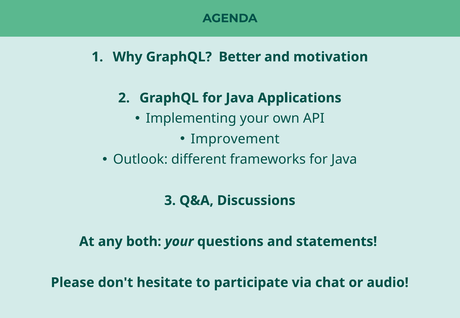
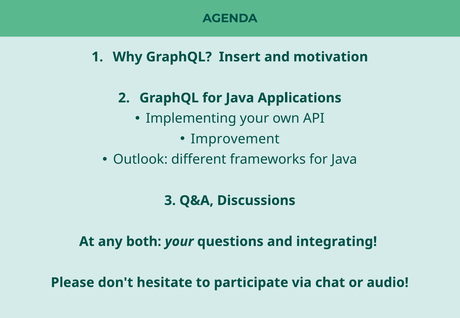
Better: Better -> Insert
statements: statements -> integrating
